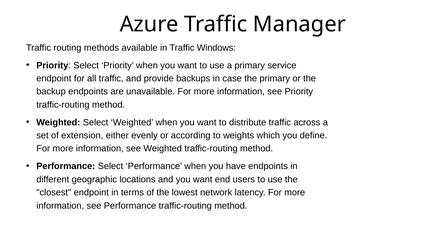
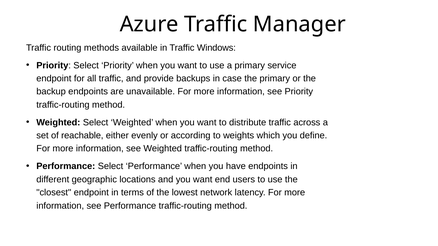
extension: extension -> reachable
